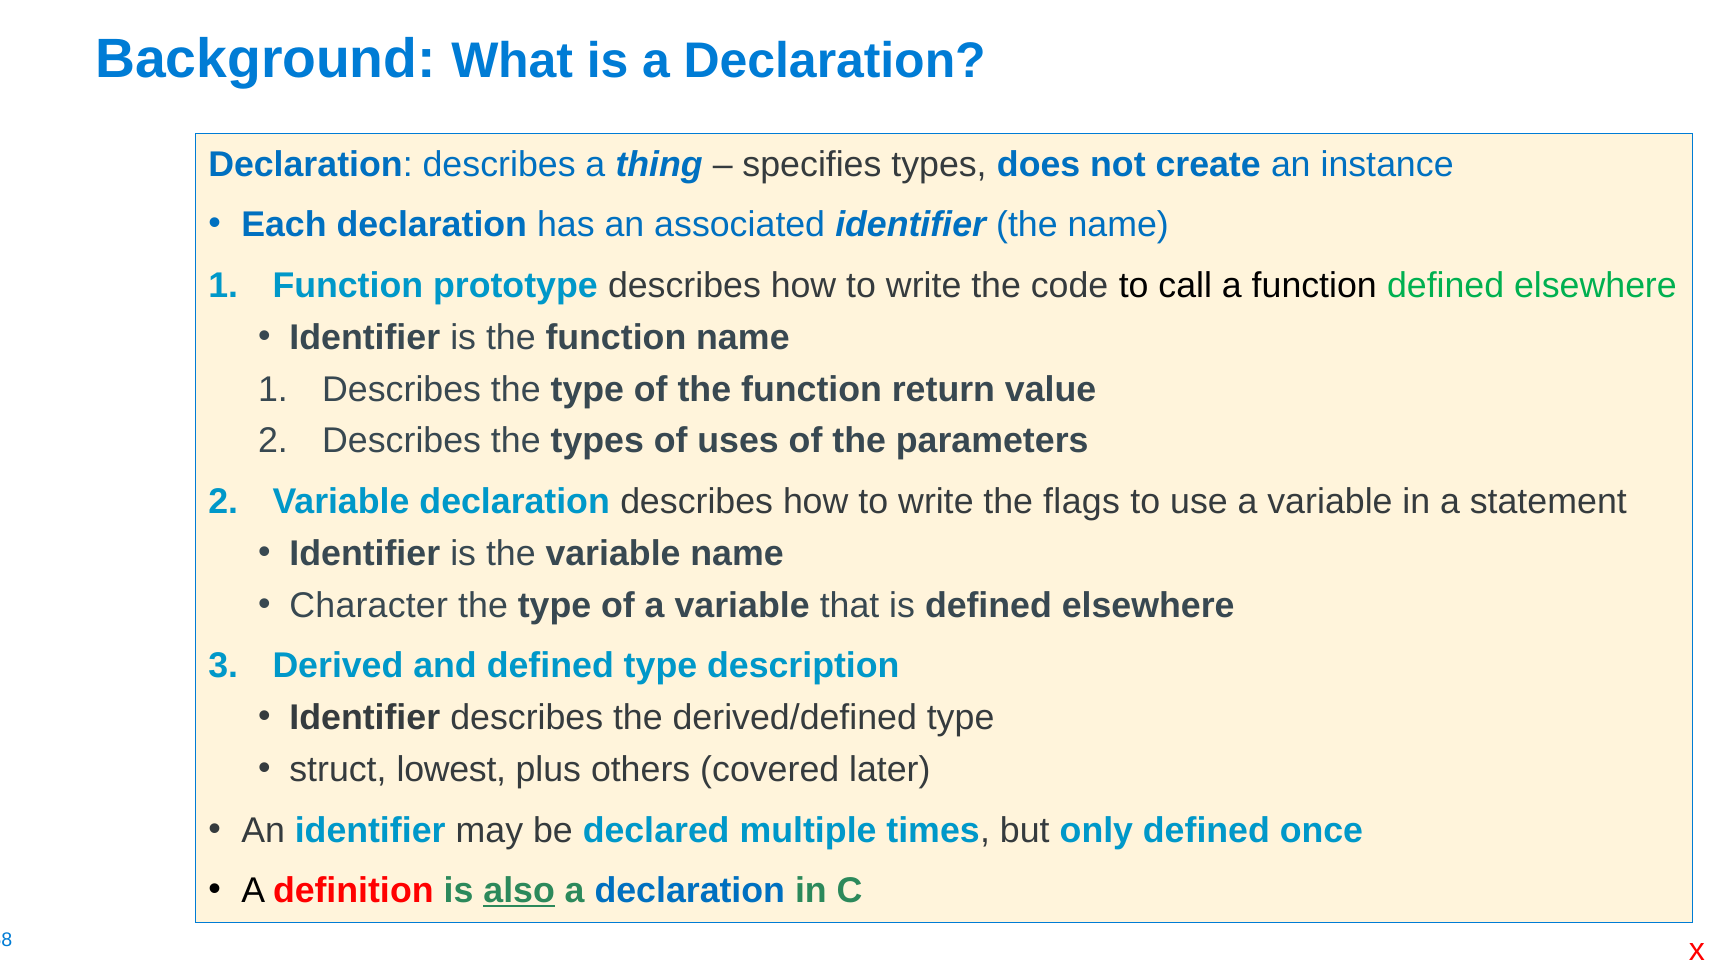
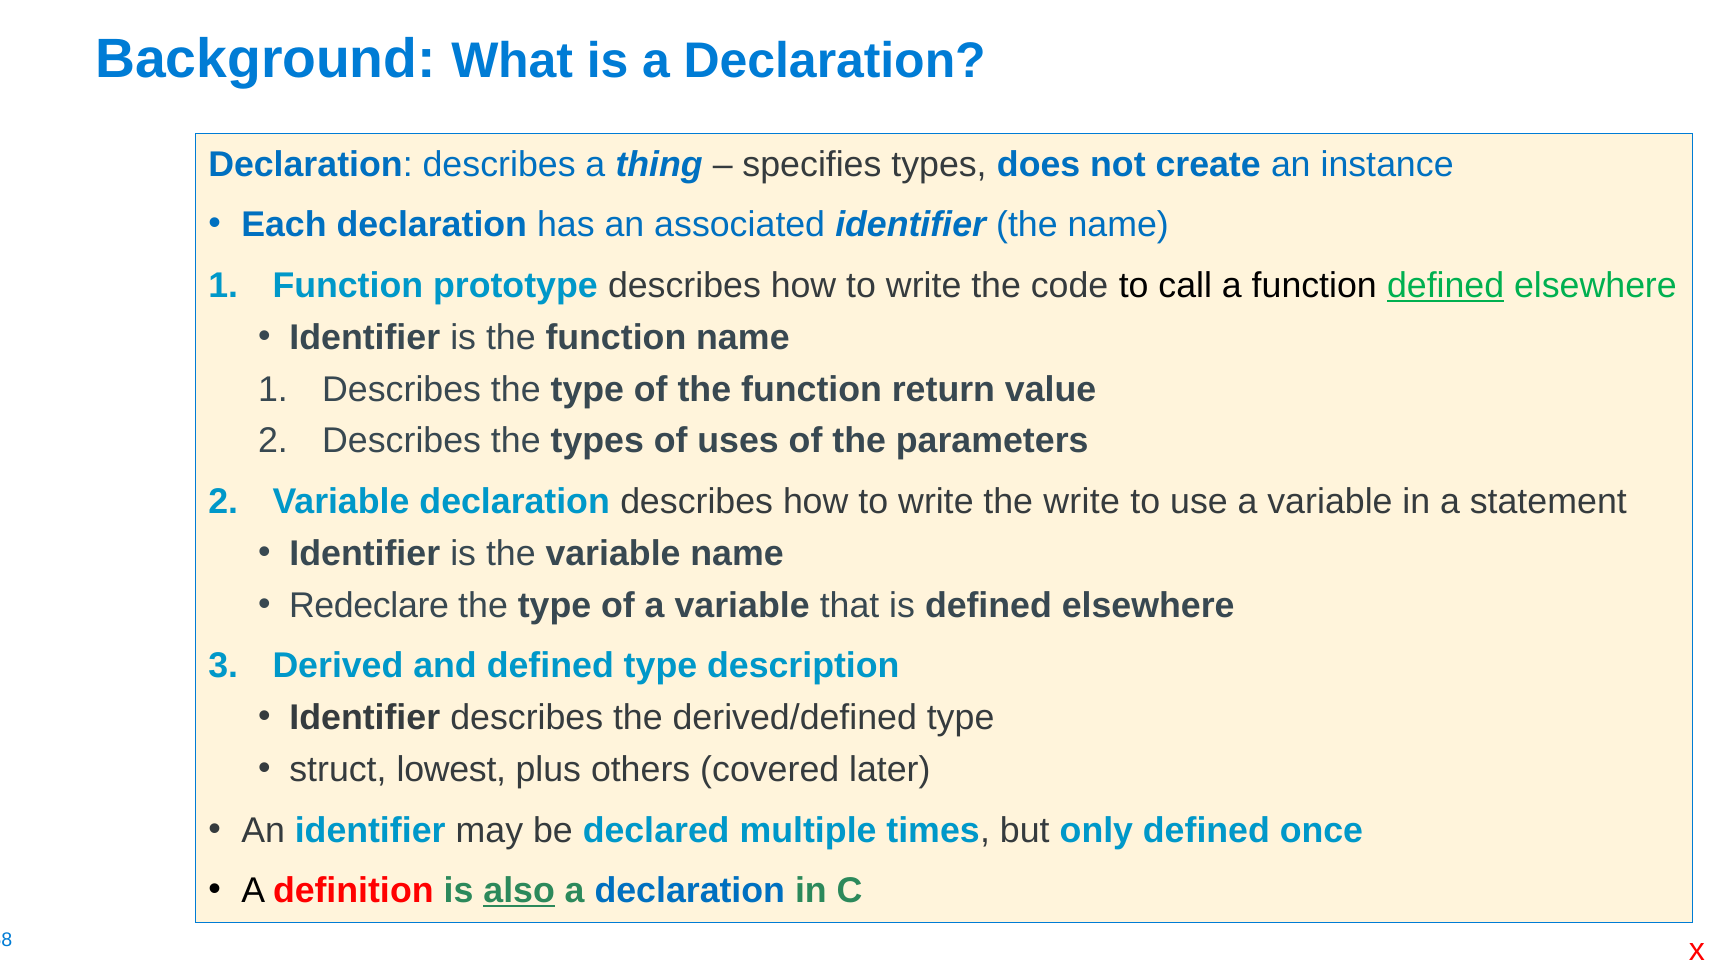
defined at (1446, 286) underline: none -> present
the flags: flags -> write
Character: Character -> Redeclare
